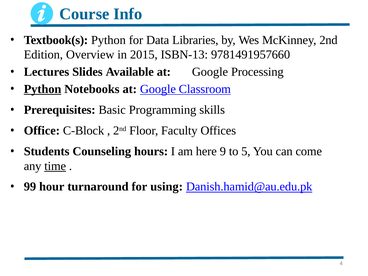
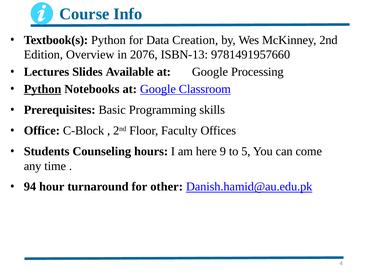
Libraries: Libraries -> Creation
2015: 2015 -> 2076
time underline: present -> none
99: 99 -> 94
using: using -> other
